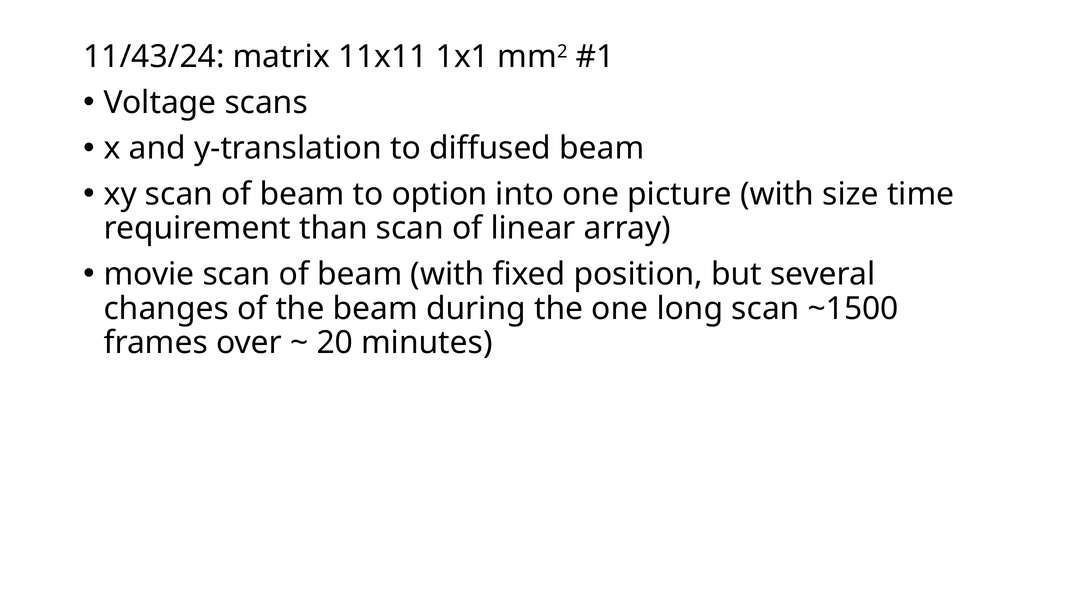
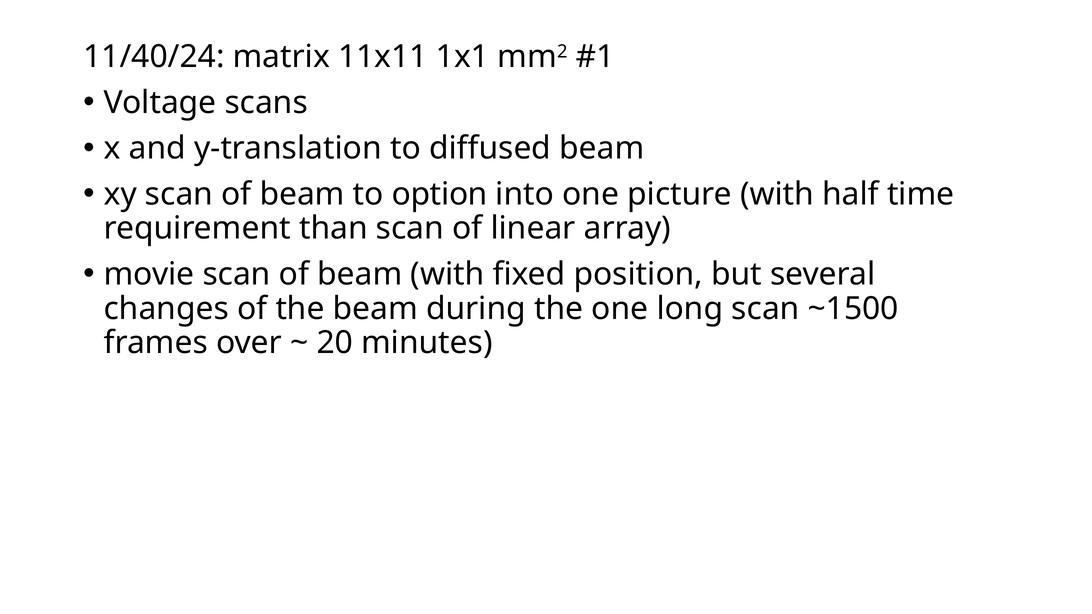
11/43/24: 11/43/24 -> 11/40/24
size: size -> half
